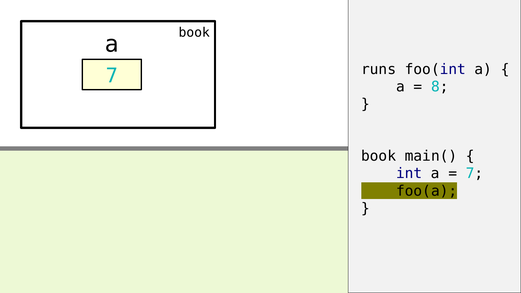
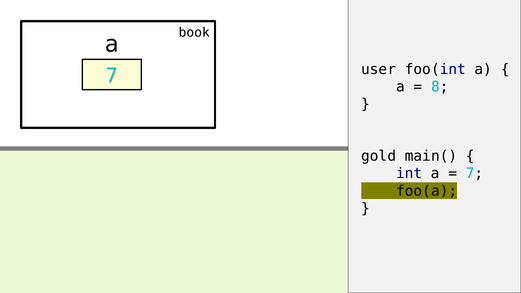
runs: runs -> user
book at (379, 156): book -> gold
